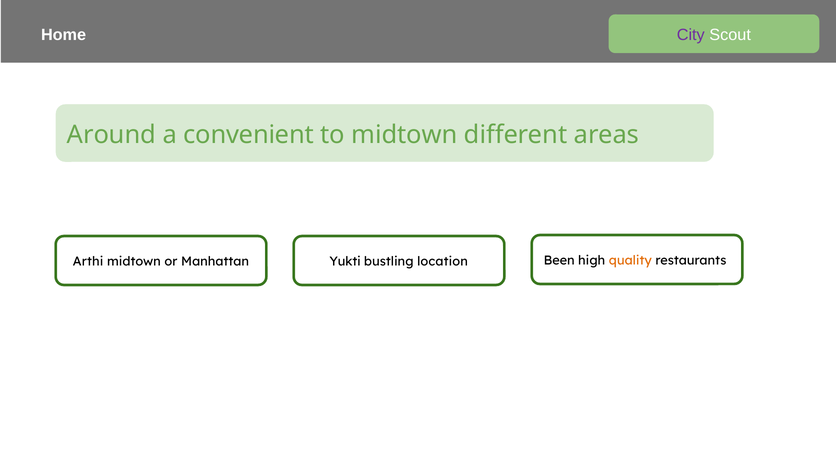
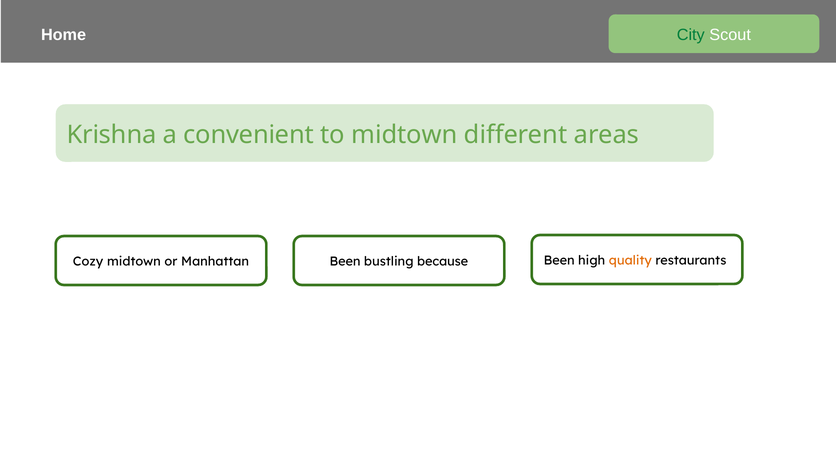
City colour: purple -> green
Around: Around -> Krishna
Arthi: Arthi -> Cozy
Yukti at (345, 262): Yukti -> Been
location: location -> because
